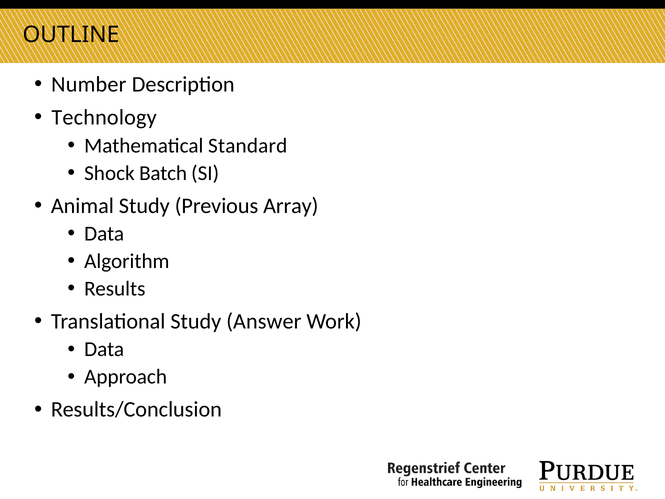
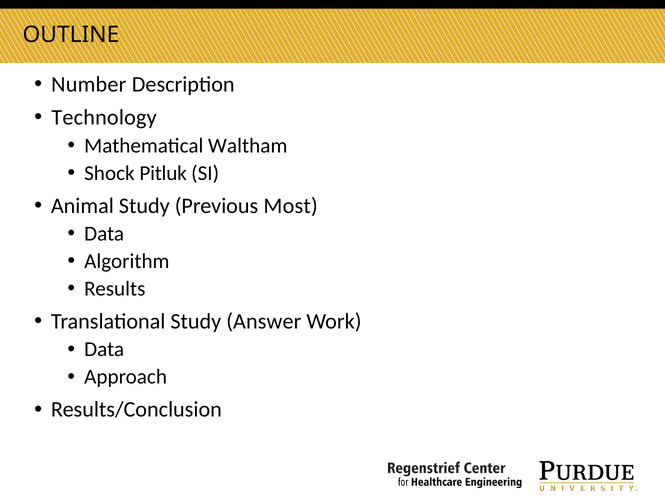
Standard: Standard -> Waltham
Batch: Batch -> Pitluk
Array: Array -> Most
